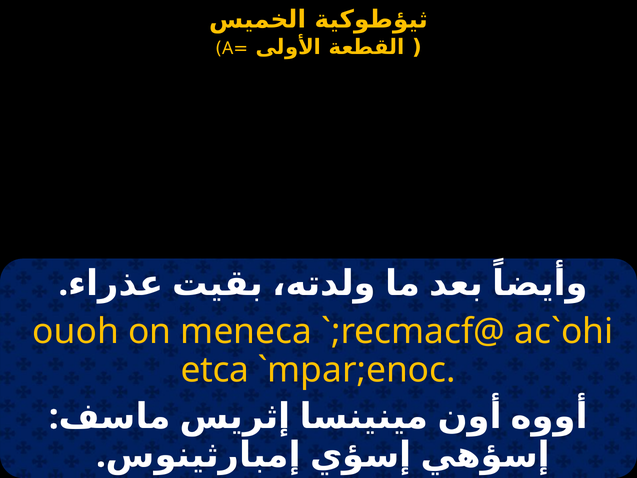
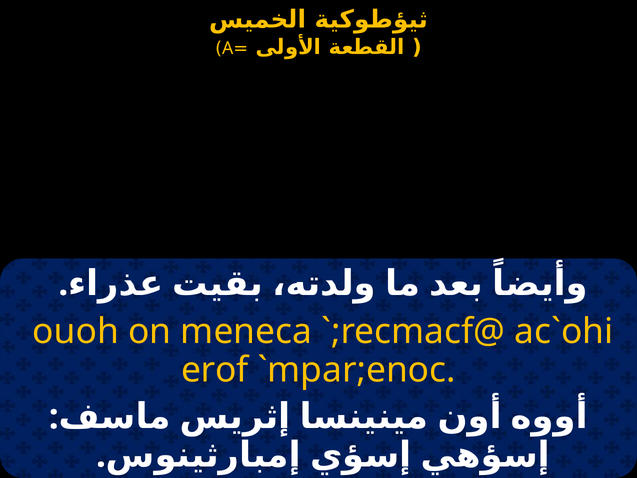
etca: etca -> erof
